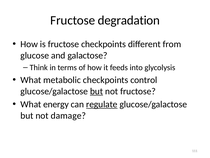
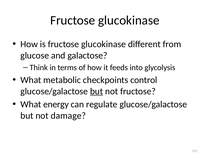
degradation at (129, 20): degradation -> glucokinase
is fructose checkpoints: checkpoints -> glucokinase
regulate underline: present -> none
